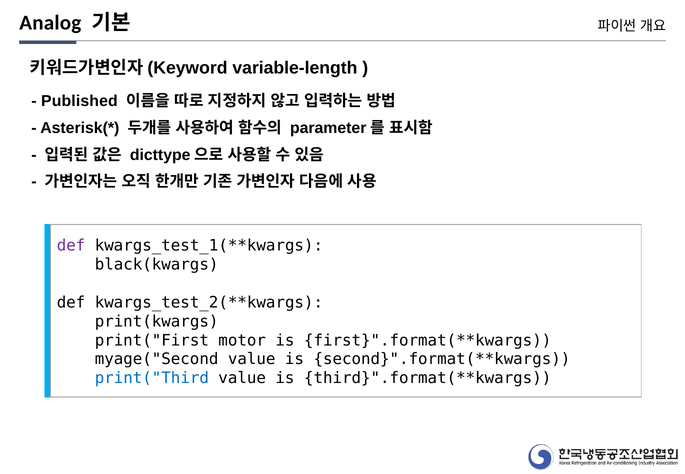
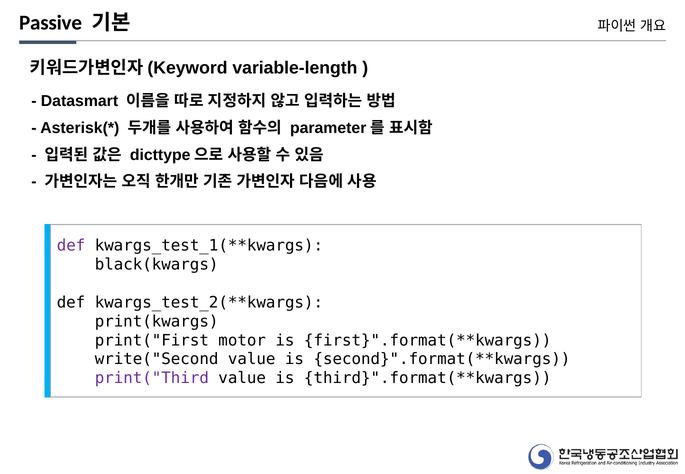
Analog: Analog -> Passive
Published: Published -> Datasmart
myage("Second: myage("Second -> write("Second
print("Third colour: blue -> purple
